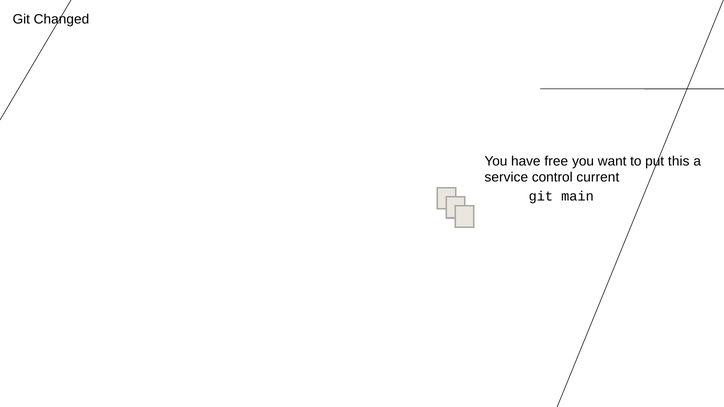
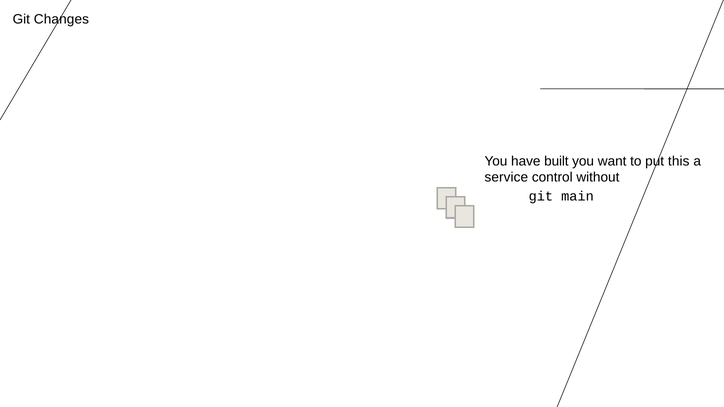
Changed: Changed -> Changes
free: free -> built
current: current -> without
